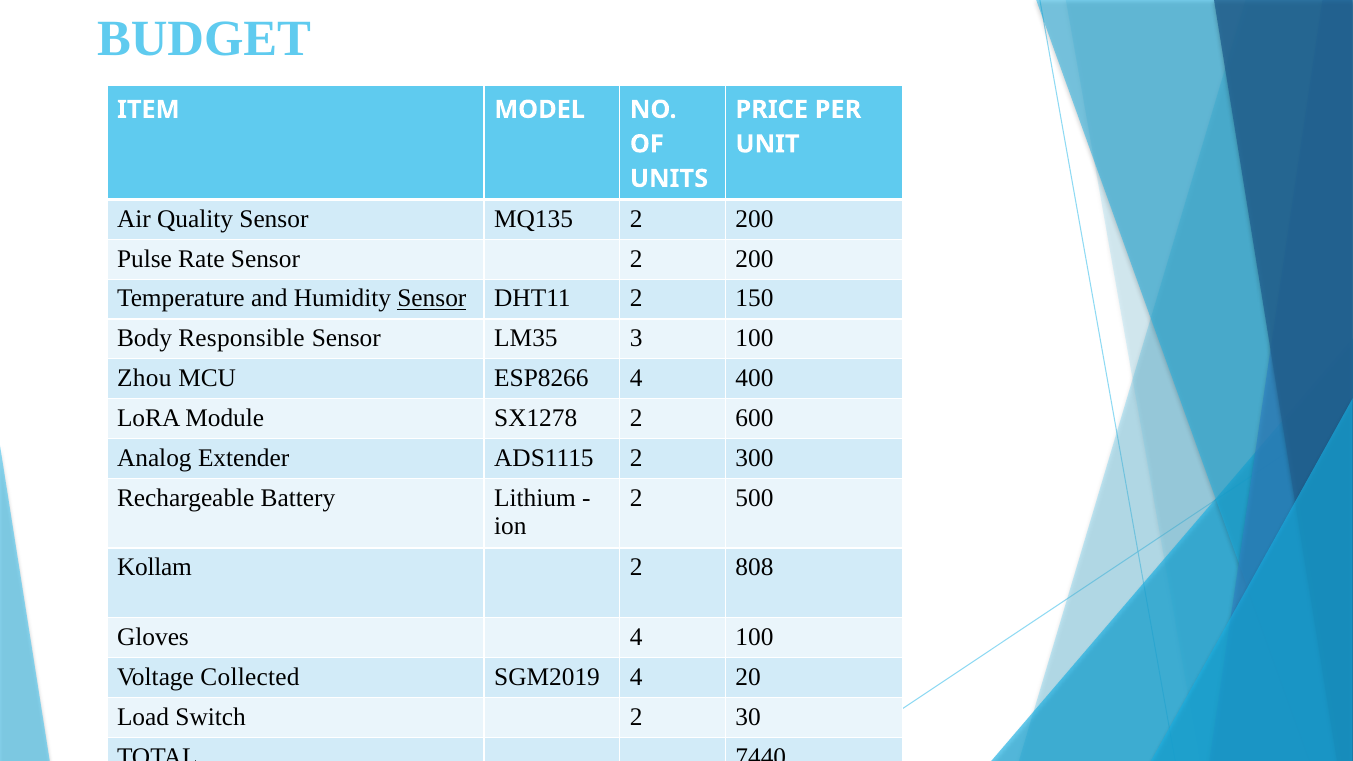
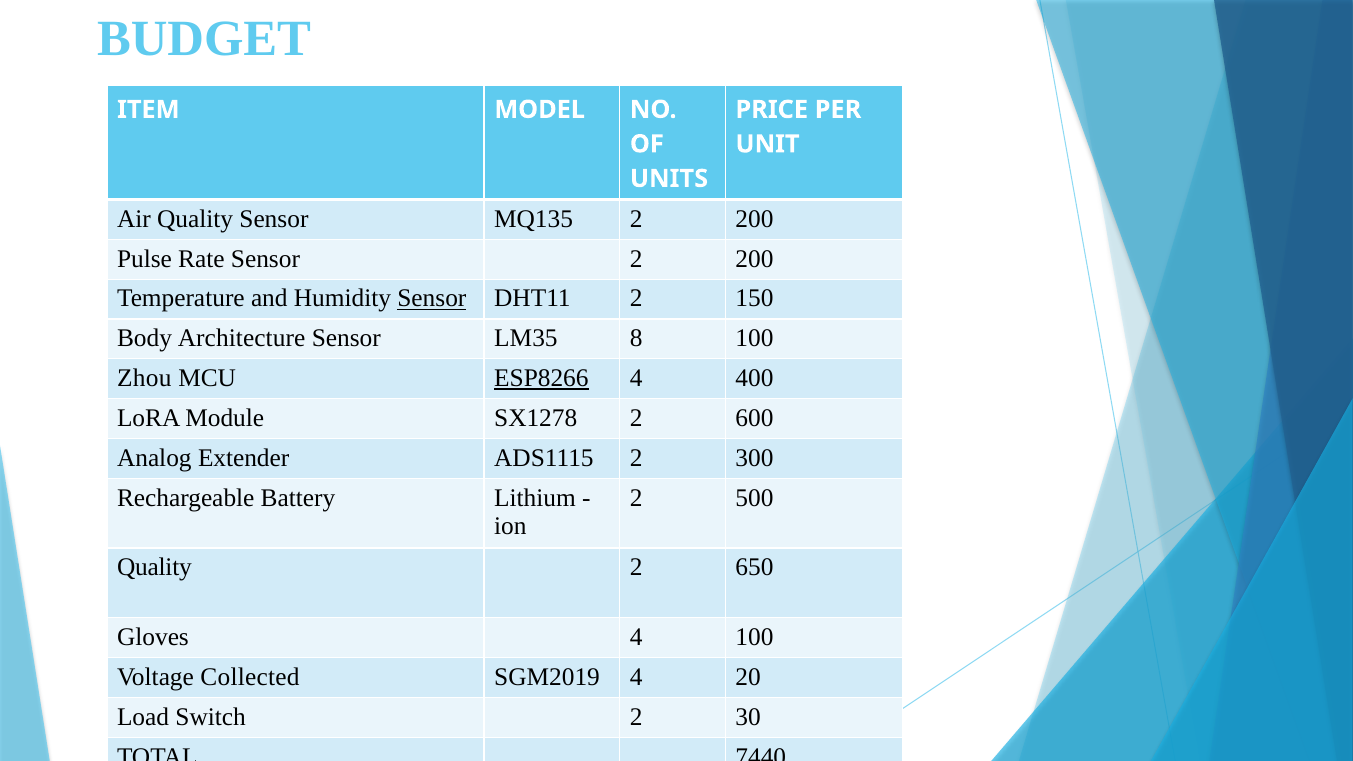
Responsible: Responsible -> Architecture
3: 3 -> 8
ESP8266 underline: none -> present
Kollam at (154, 567): Kollam -> Quality
808: 808 -> 650
